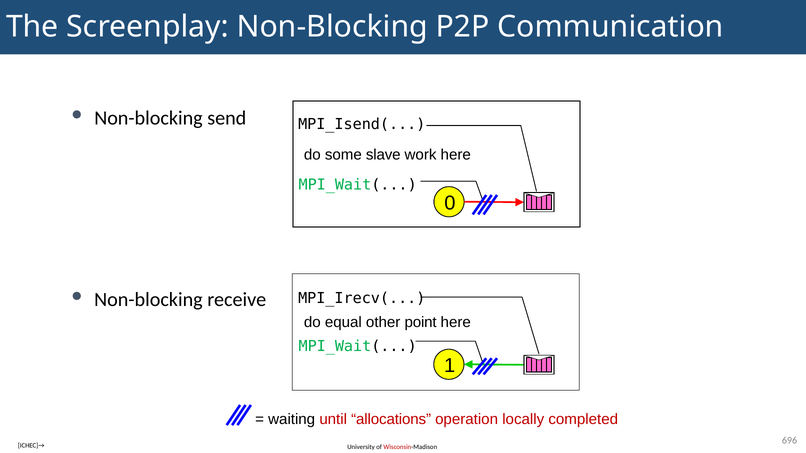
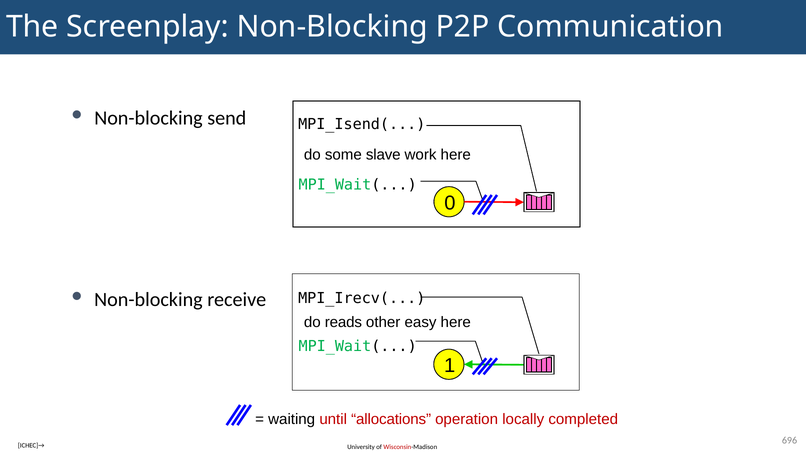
equal: equal -> reads
point: point -> easy
